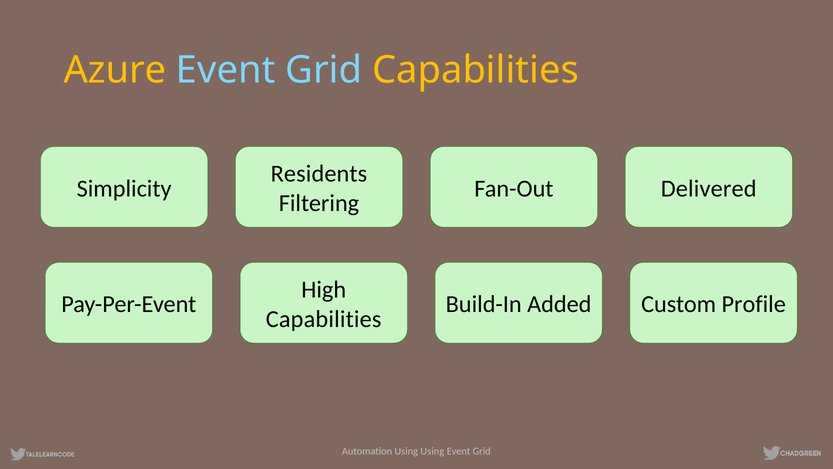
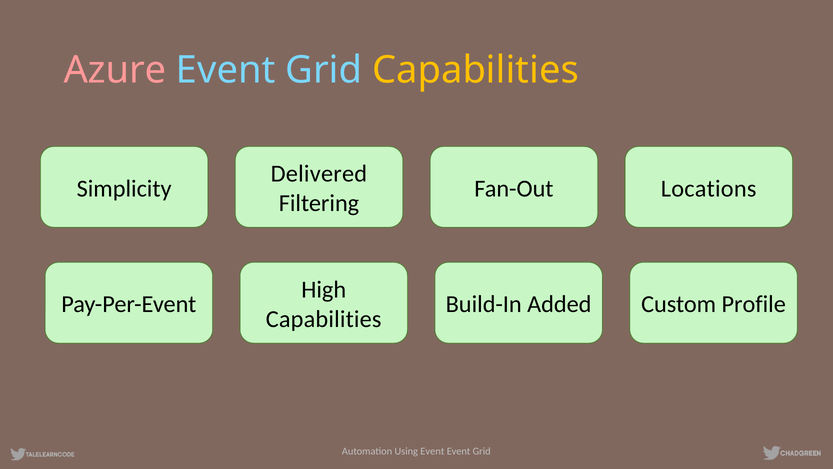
Azure colour: yellow -> pink
Residents: Residents -> Delivered
Delivered: Delivered -> Locations
Using at (432, 451): Using -> Event
